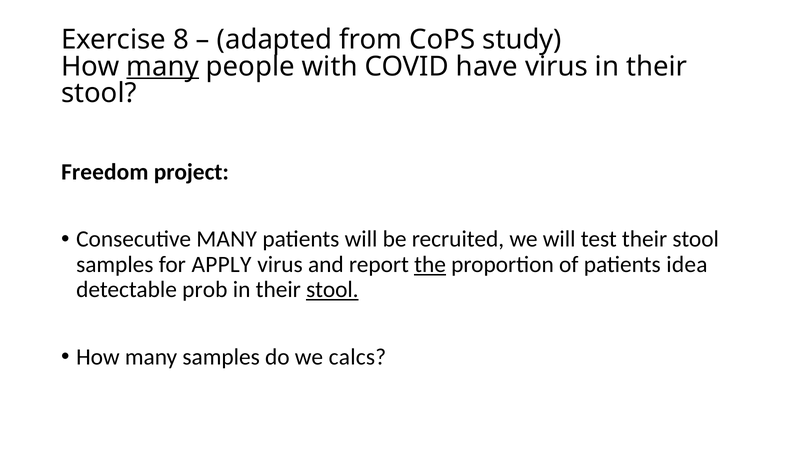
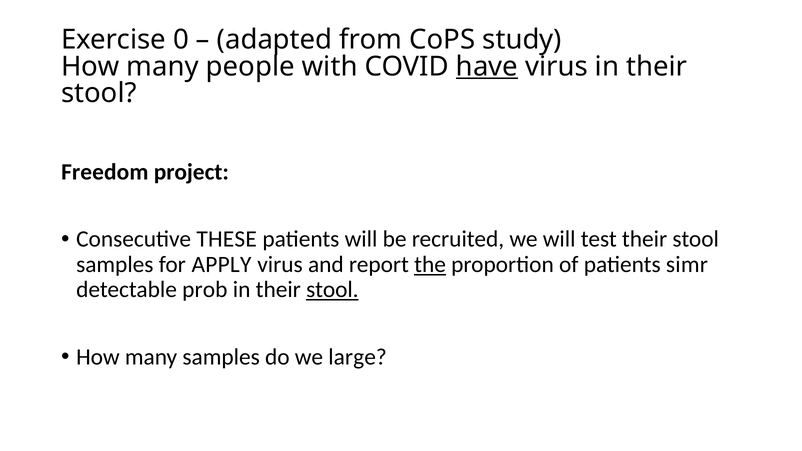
8: 8 -> 0
many at (163, 67) underline: present -> none
have underline: none -> present
Consecutive MANY: MANY -> THESE
idea: idea -> simr
calcs: calcs -> large
